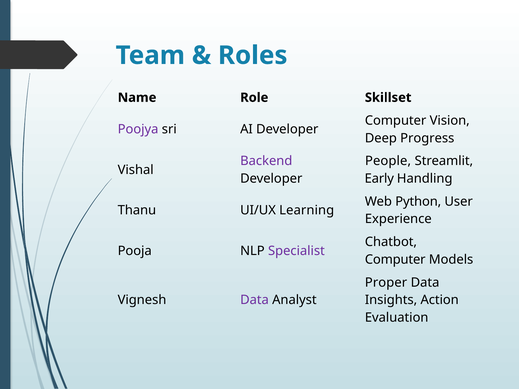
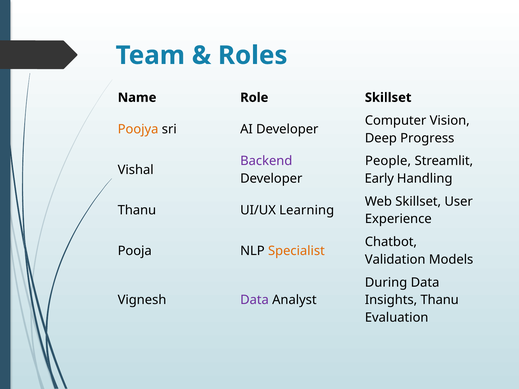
Poojya colour: purple -> orange
Web Python: Python -> Skillset
Specialist colour: purple -> orange
Computer at (395, 260): Computer -> Validation
Proper: Proper -> During
Insights Action: Action -> Thanu
